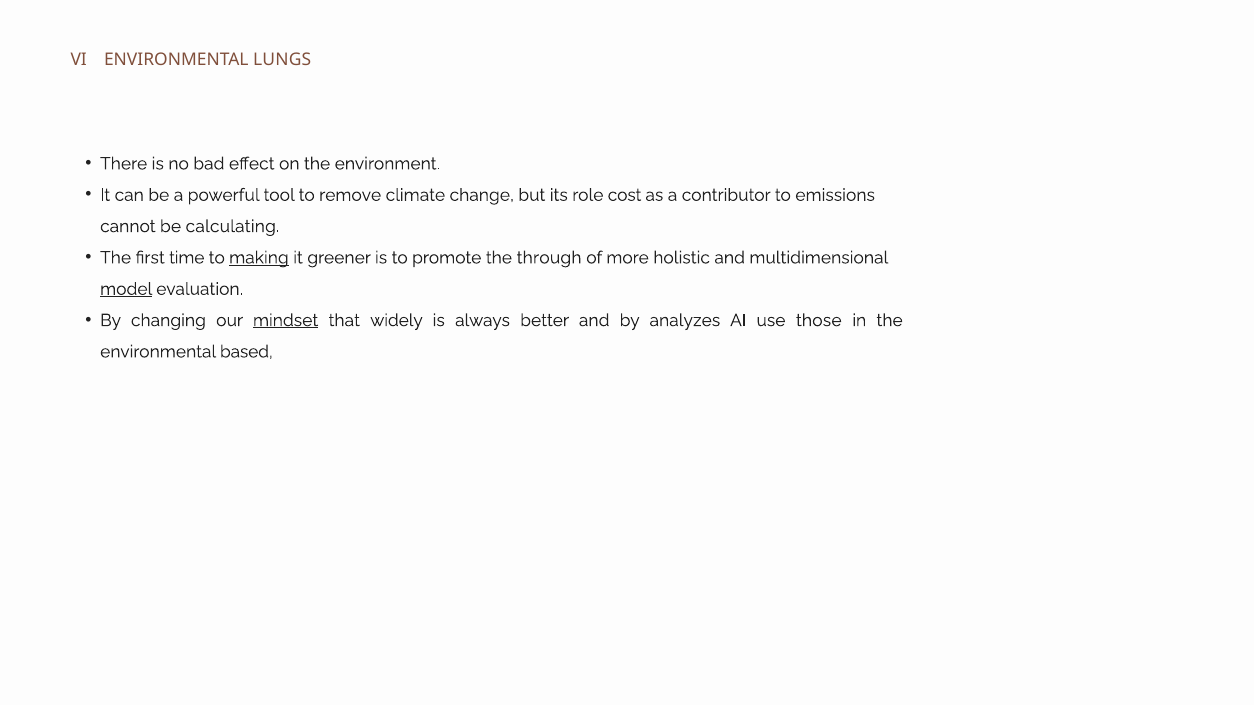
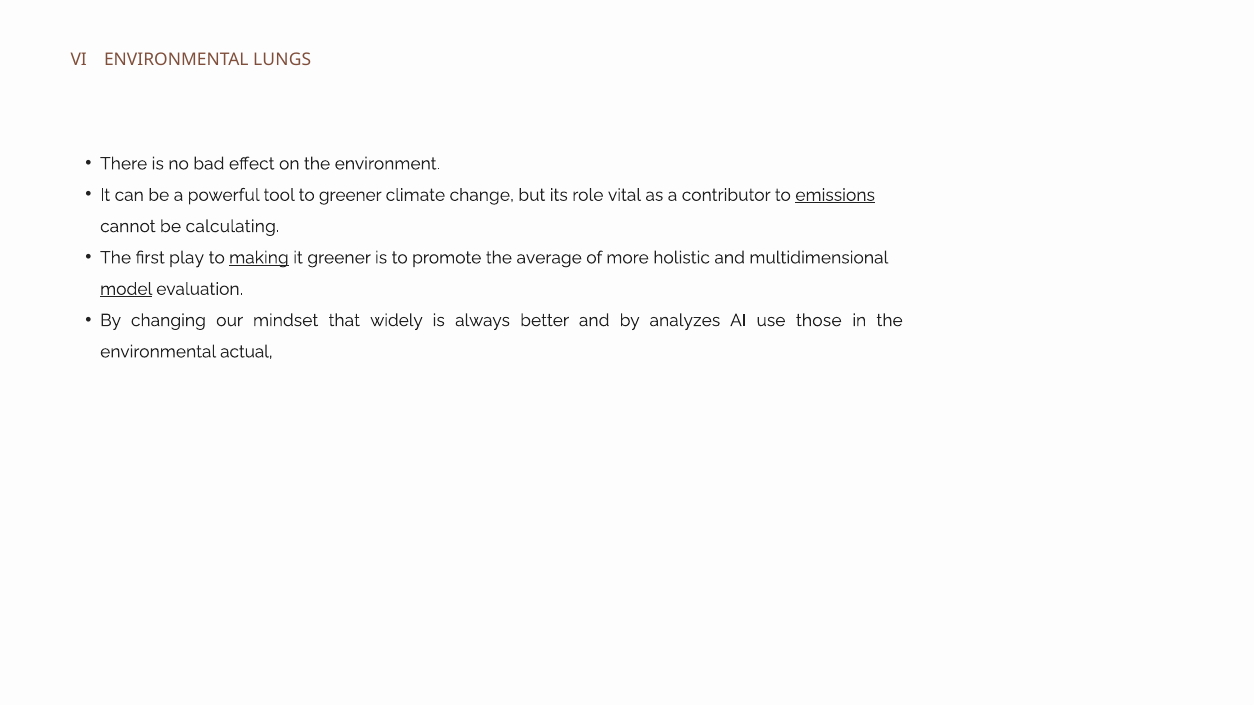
to remove: remove -> greener
cost: cost -> vital
emissions underline: none -> present
time: time -> play
through: through -> average
mindset underline: present -> none
based: based -> actual
